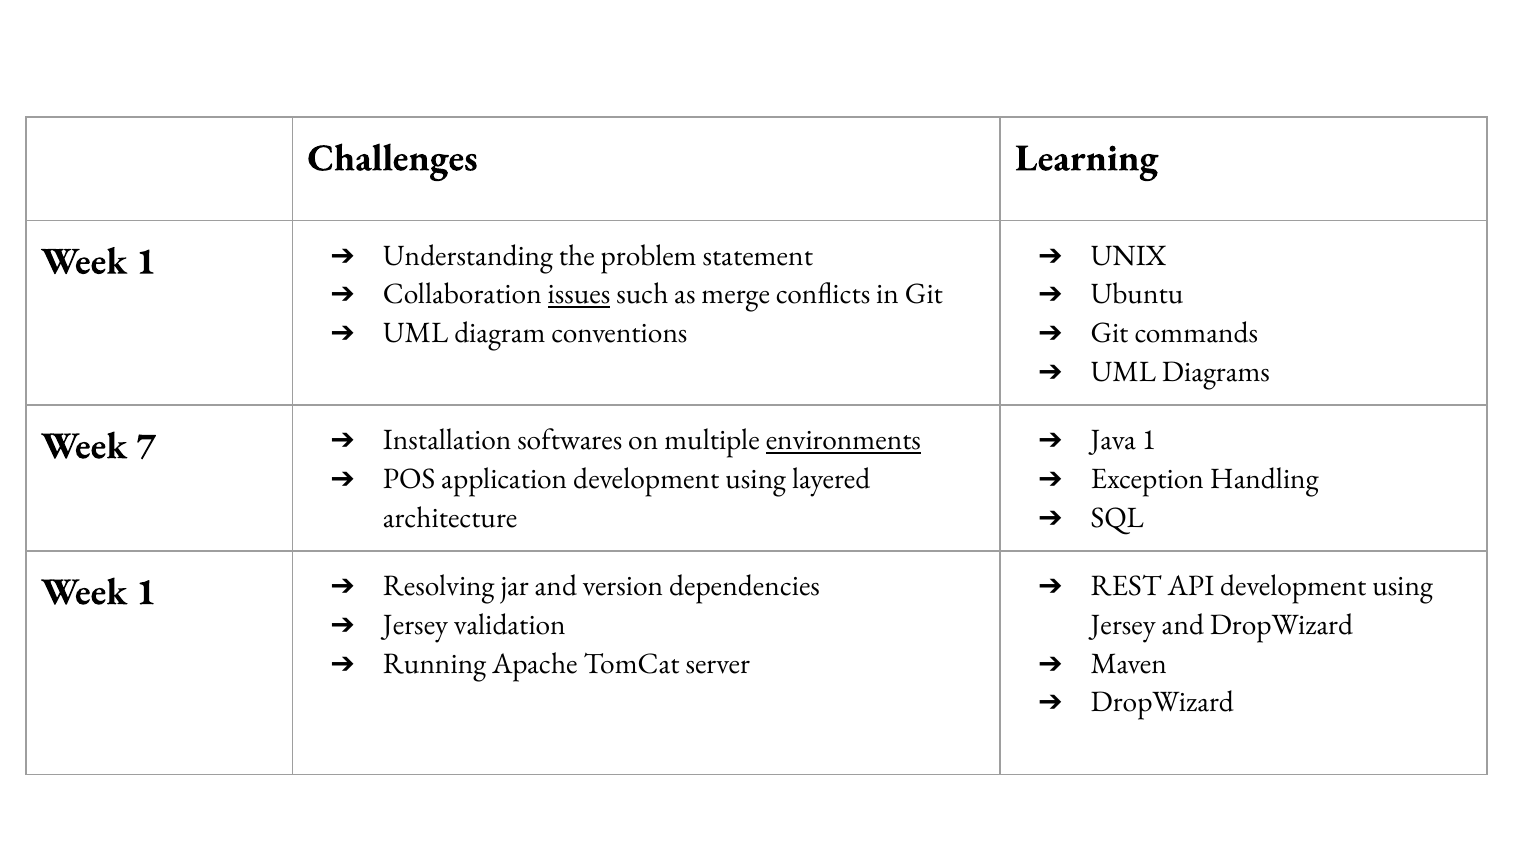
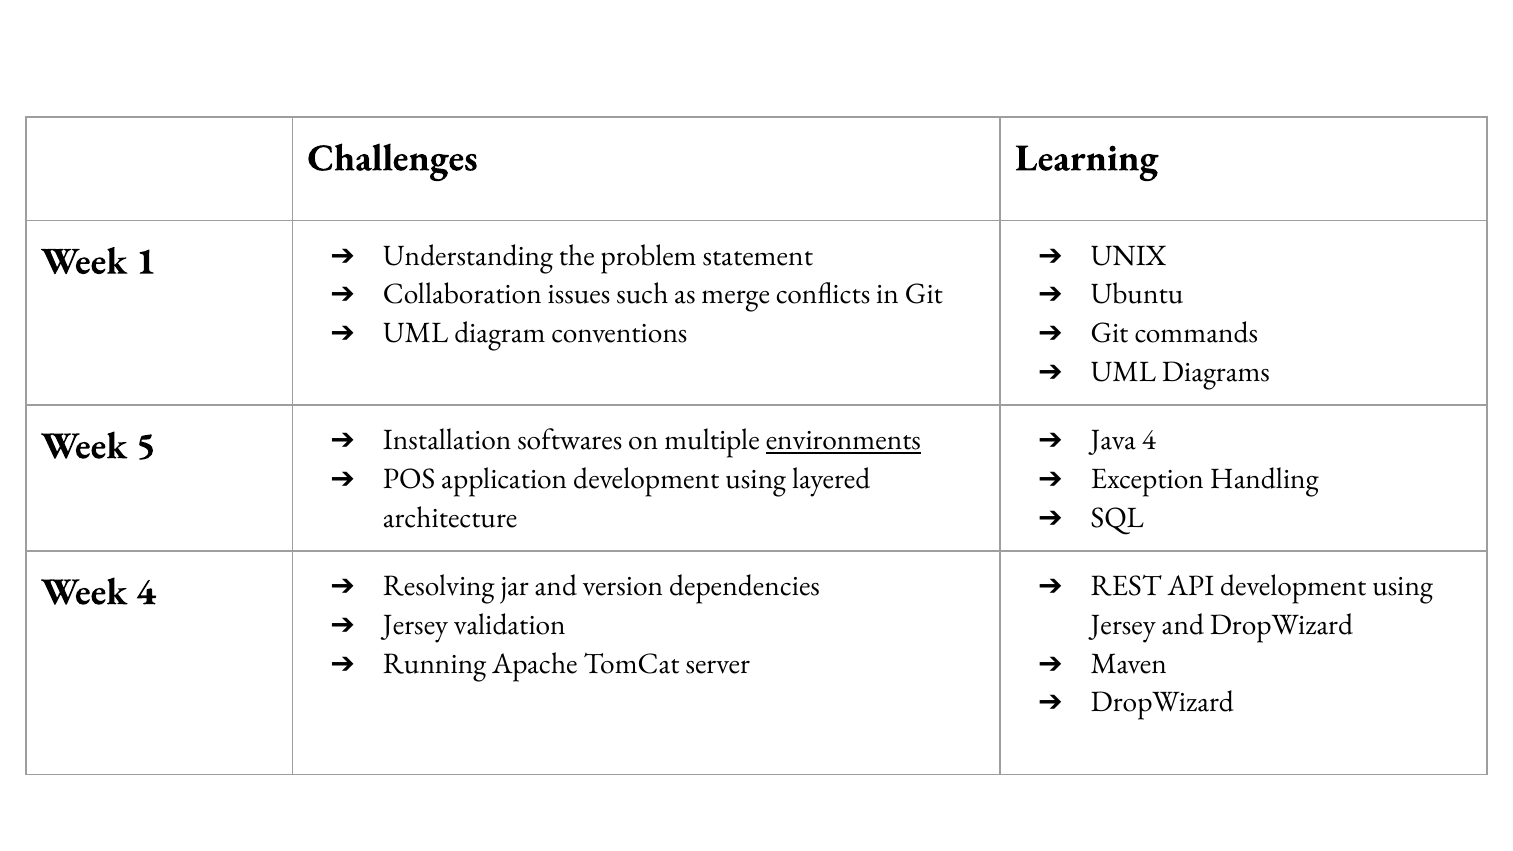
issues underline: present -> none
Java 1: 1 -> 4
7: 7 -> 5
1 at (146, 592): 1 -> 4
